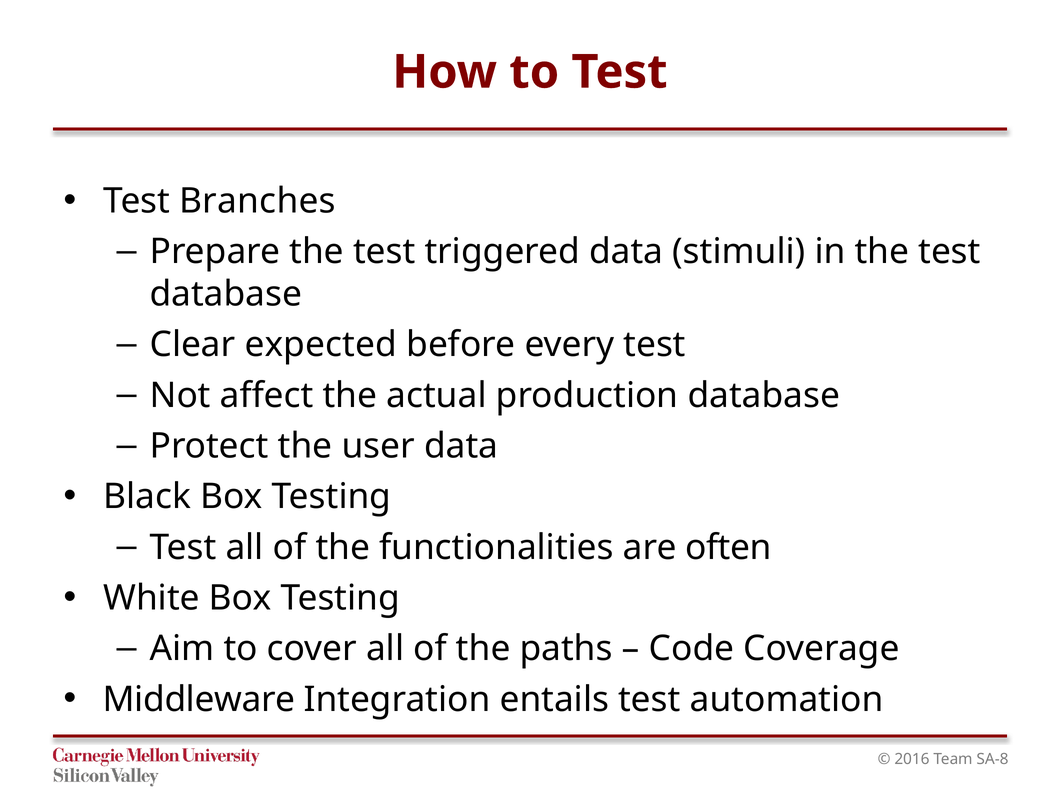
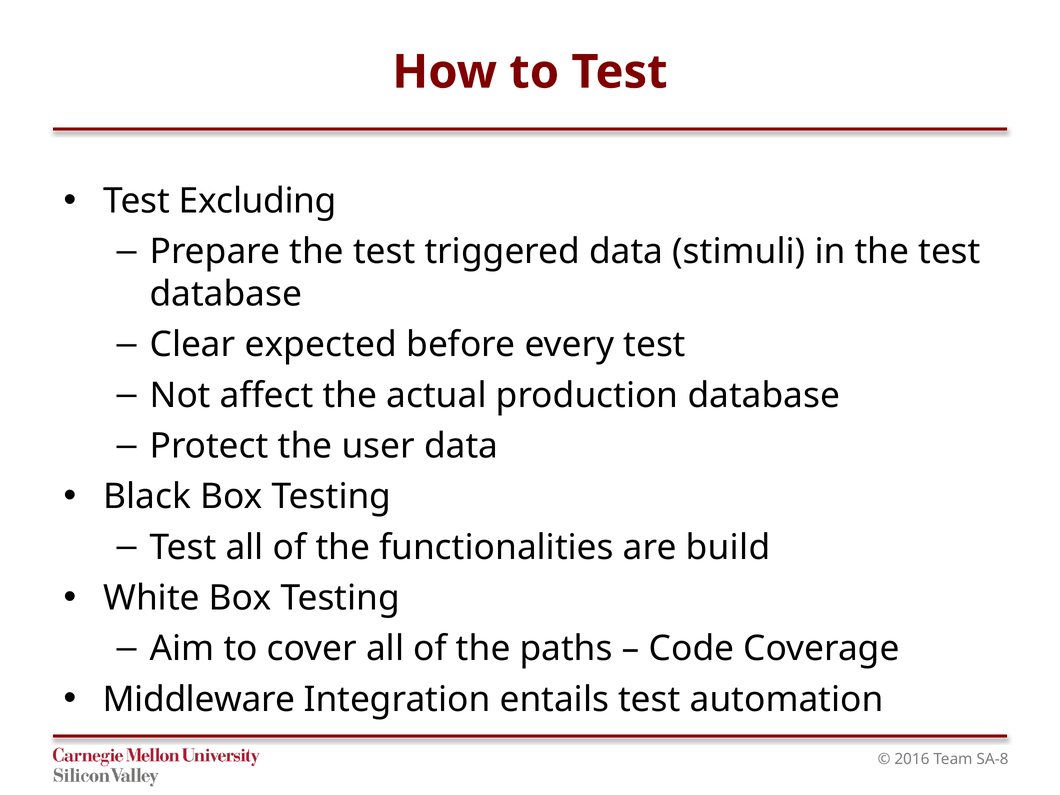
Branches: Branches -> Excluding
often: often -> build
